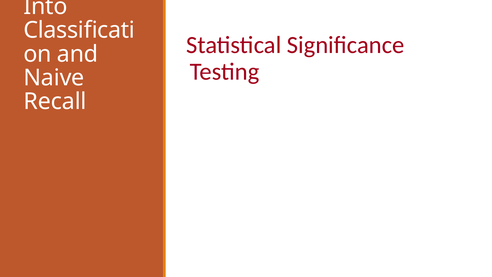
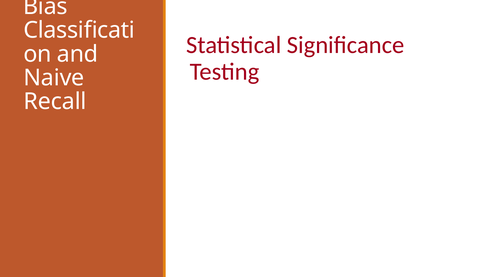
Into: Into -> Bias
